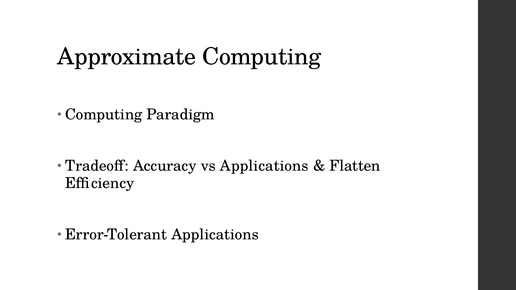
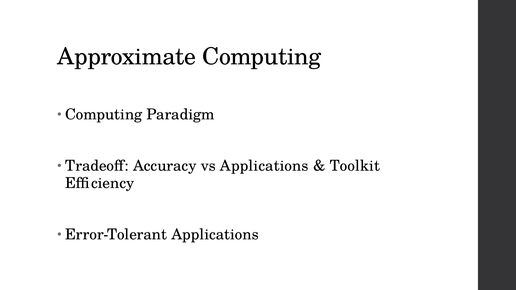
Flatten: Flatten -> Toolkit
